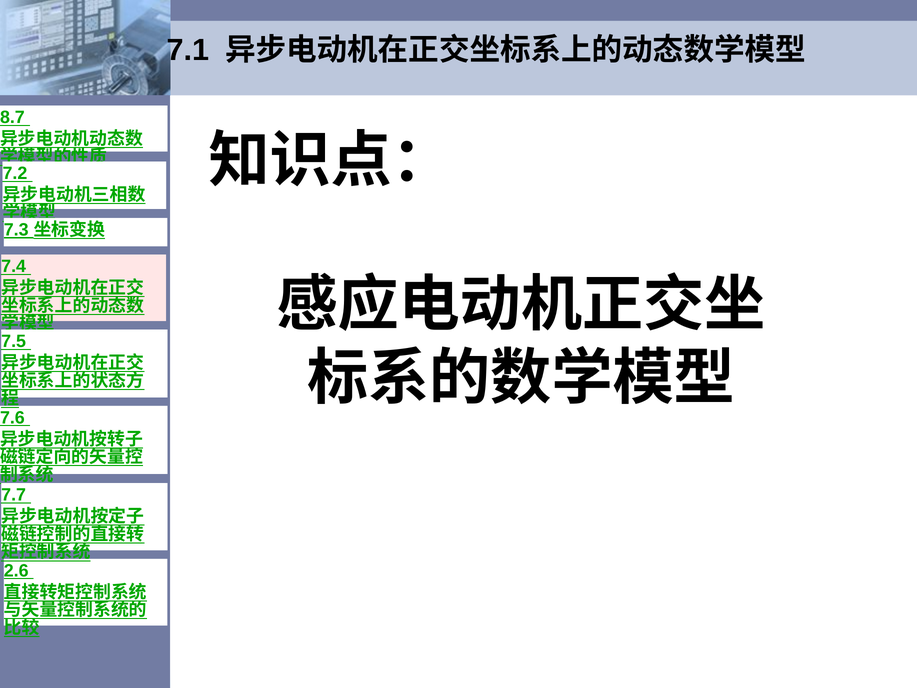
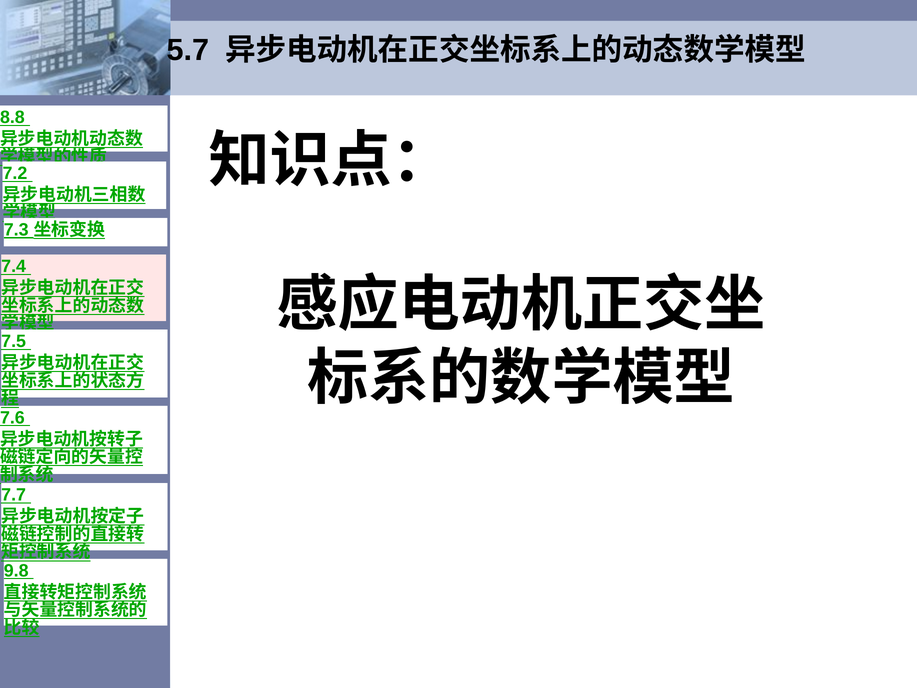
7.1: 7.1 -> 5.7
8.7: 8.7 -> 8.8
2.6: 2.6 -> 9.8
